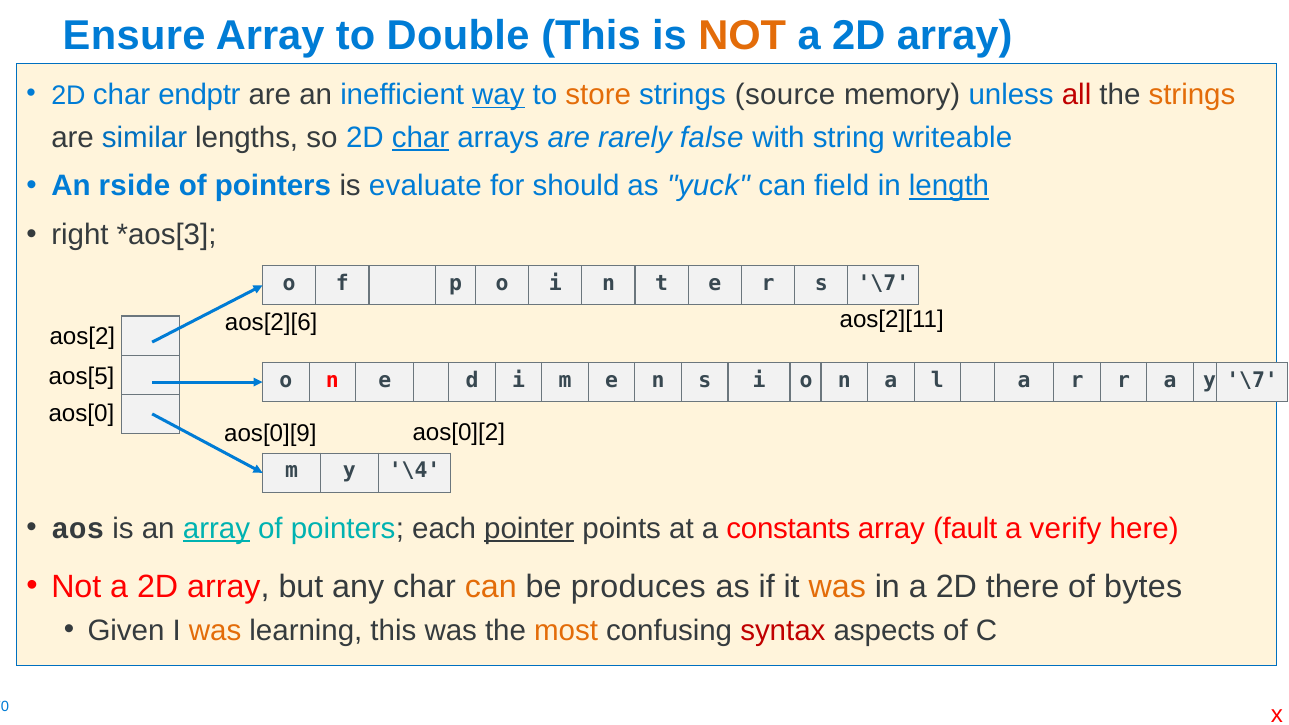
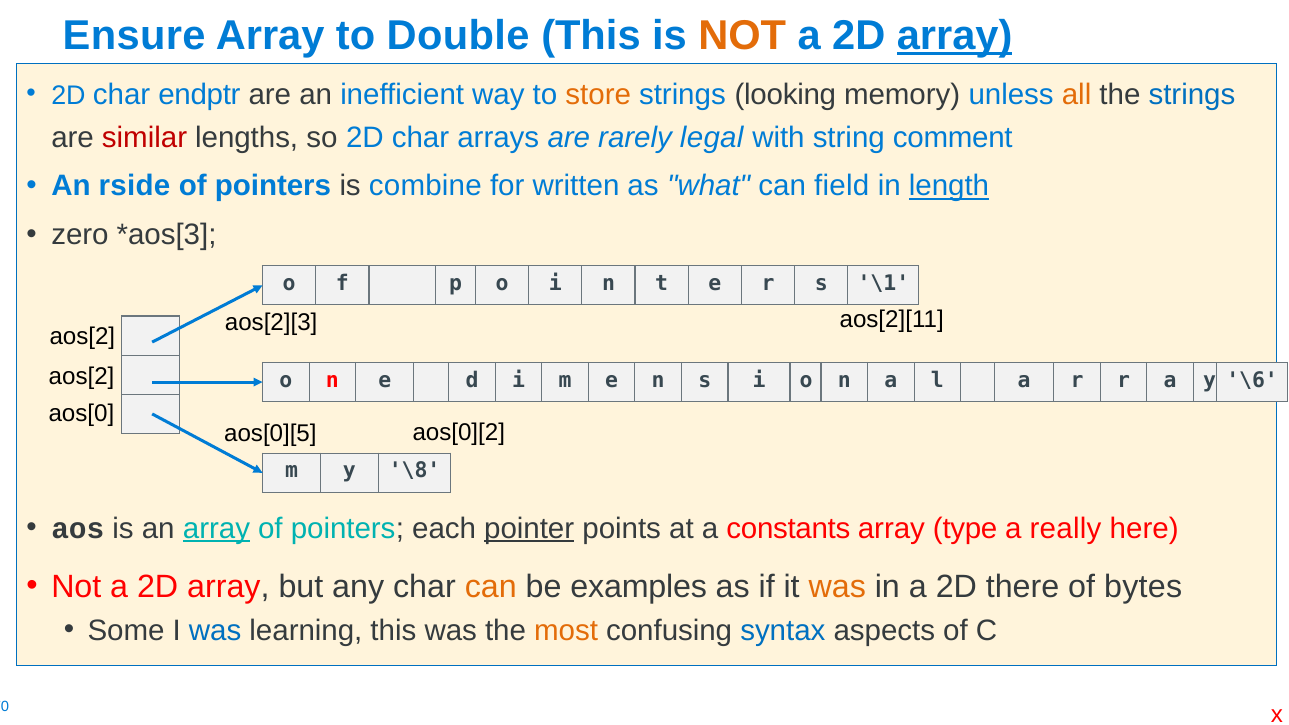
array at (955, 36) underline: none -> present
way underline: present -> none
source: source -> looking
all colour: red -> orange
strings at (1192, 95) colour: orange -> blue
similar colour: blue -> red
char at (420, 137) underline: present -> none
false: false -> legal
writeable: writeable -> comment
evaluate: evaluate -> combine
should: should -> written
yuck: yuck -> what
right: right -> zero
s \7: \7 -> \1
aos[2][6: aos[2][6 -> aos[2][3
aos[5 at (82, 376): aos[5 -> aos[2
y \7: \7 -> \6
aos[0][9: aos[0][9 -> aos[0][5
\4: \4 -> \8
fault: fault -> type
verify: verify -> really
produces: produces -> examples
Given: Given -> Some
was at (215, 630) colour: orange -> blue
syntax colour: red -> blue
